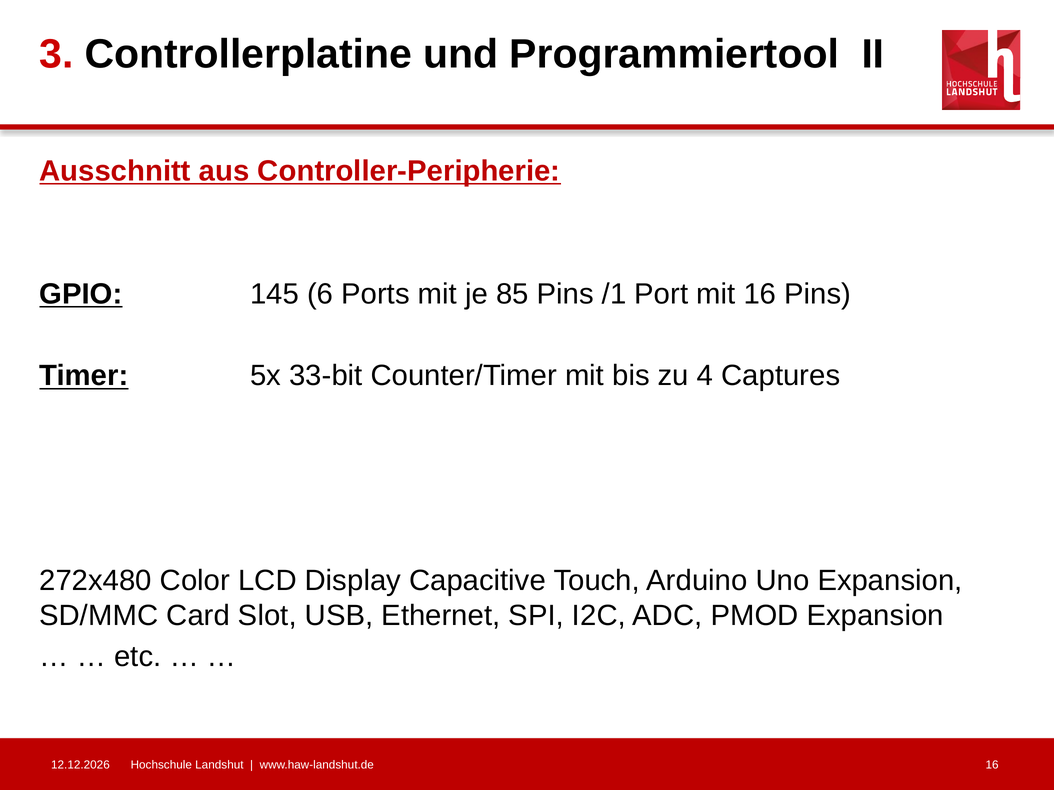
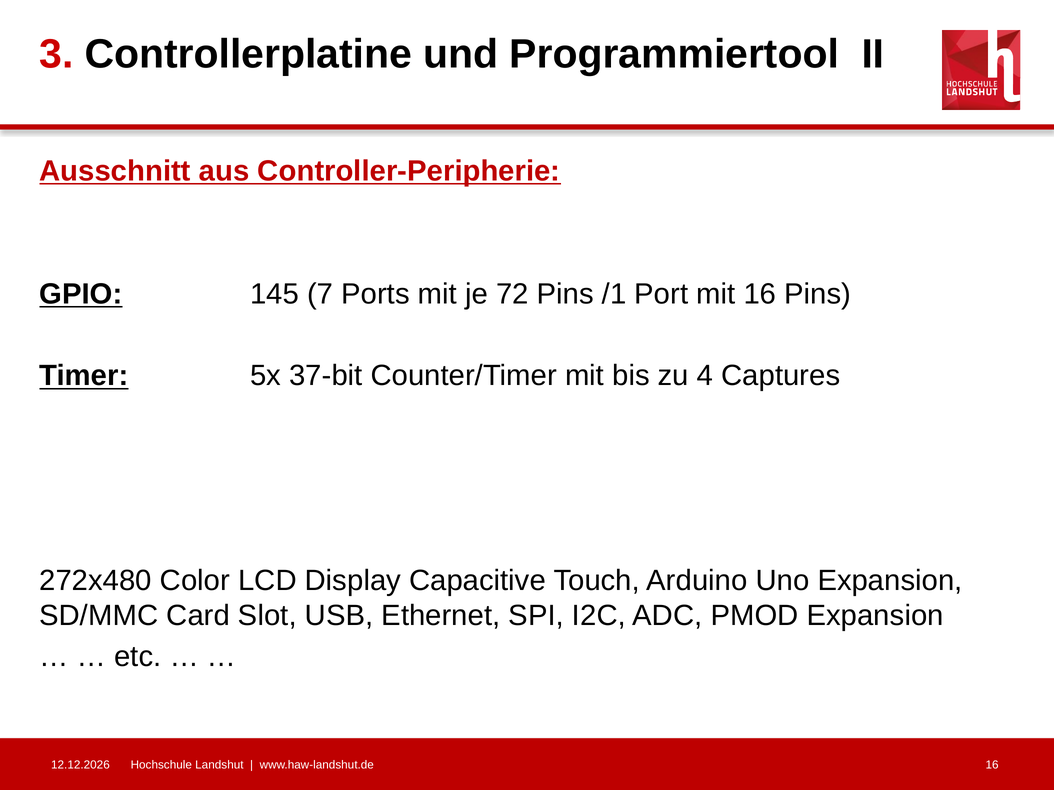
6: 6 -> 7
85: 85 -> 72
33-bit: 33-bit -> 37-bit
